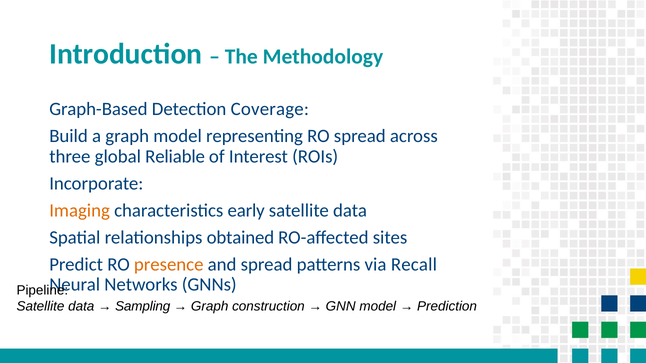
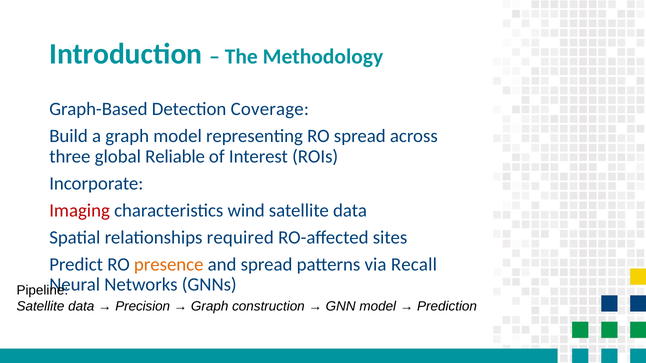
Imaging colour: orange -> red
early: early -> wind
obtained: obtained -> required
Sampling: Sampling -> Precision
